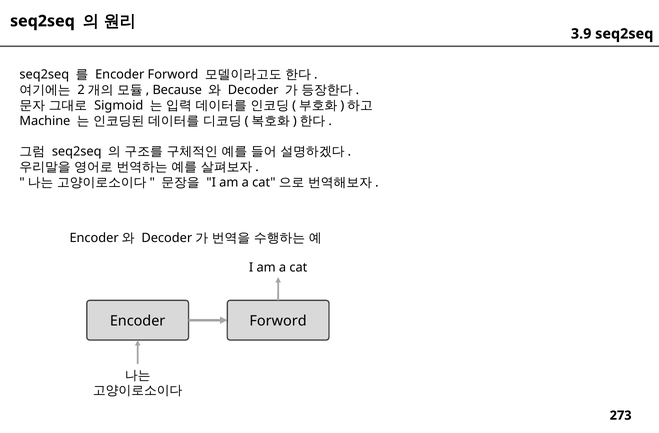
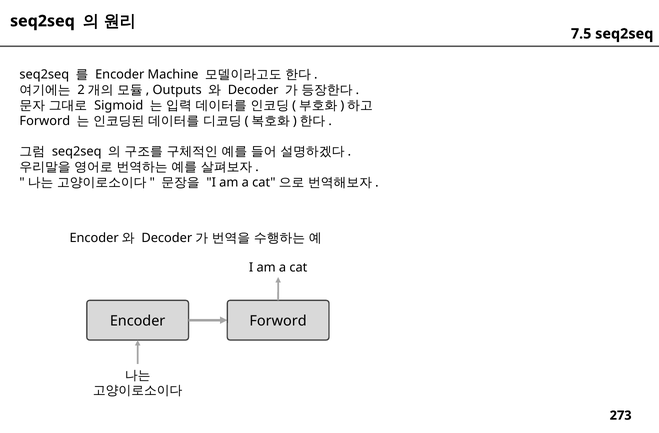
3.9: 3.9 -> 7.5
Forword at (173, 75): Forword -> Machine
Because: Because -> Outputs
Machine at (45, 121): Machine -> Forword
